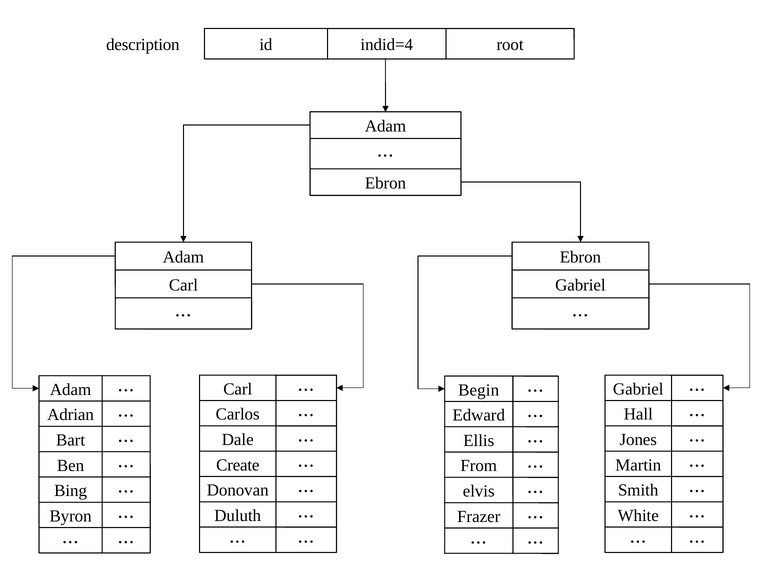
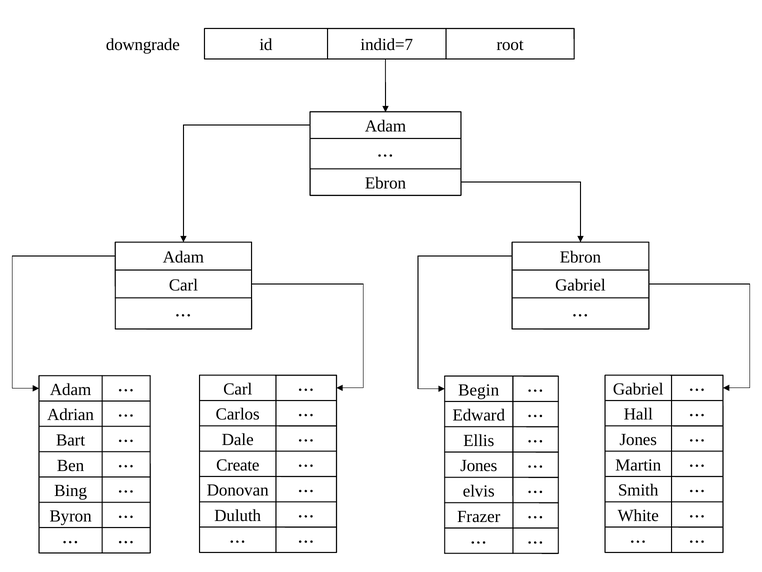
description: description -> downgrade
indid=4: indid=4 -> indid=7
From at (479, 465): From -> Jones
